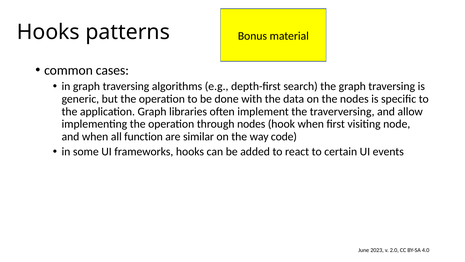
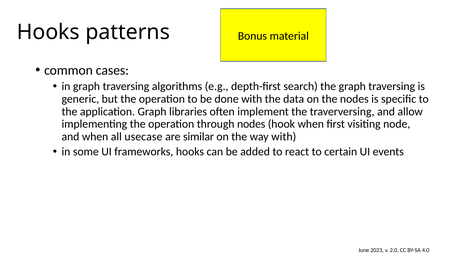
function: function -> usecase
way code: code -> with
